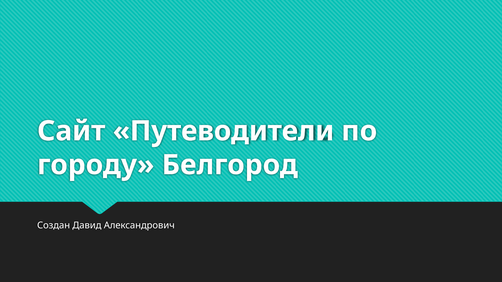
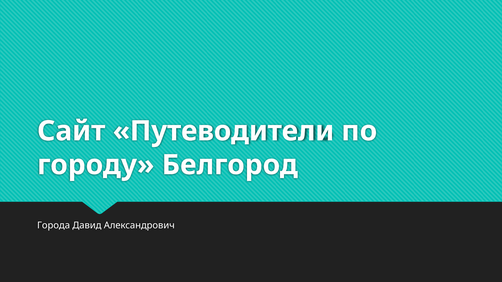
Создан: Создан -> Города
